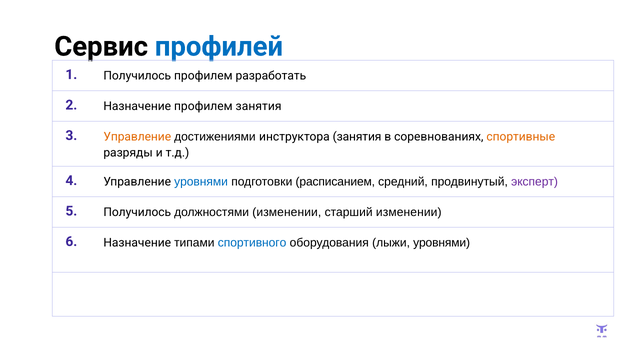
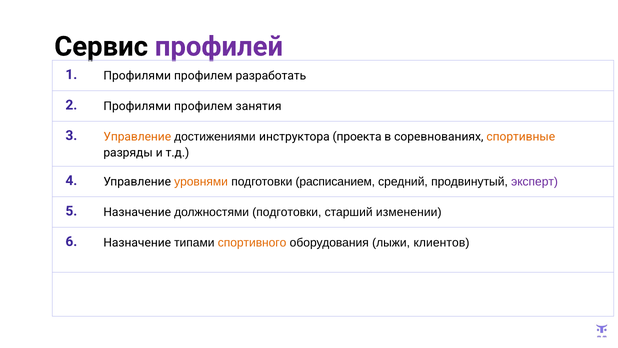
профилей colour: blue -> purple
1 Получилось: Получилось -> Профилями
2 Назначение: Назначение -> Профилями
инструктора занятия: занятия -> проекта
уровнями at (201, 182) colour: blue -> orange
5 Получилось: Получилось -> Назначение
должностями изменении: изменении -> подготовки
спортивного colour: blue -> orange
лыжи уровнями: уровнями -> клиентов
